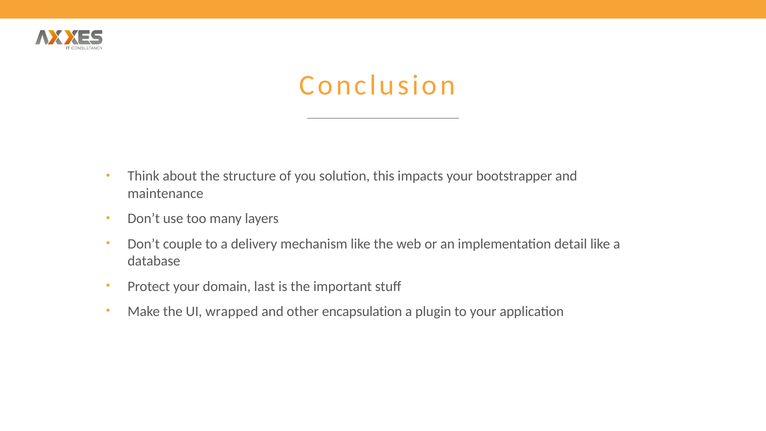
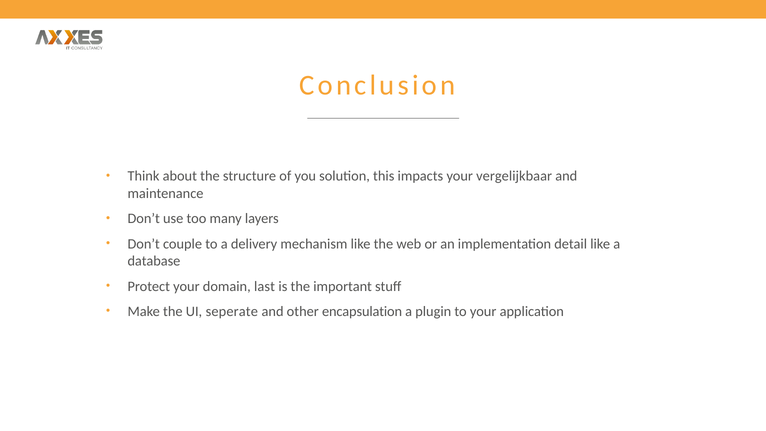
bootstrapper: bootstrapper -> vergelijkbaar
wrapped: wrapped -> seperate
